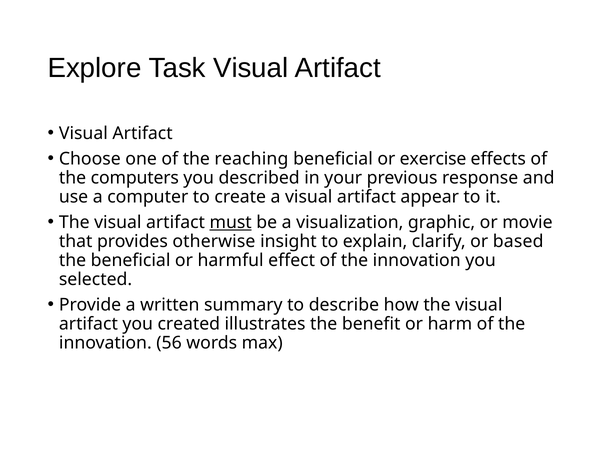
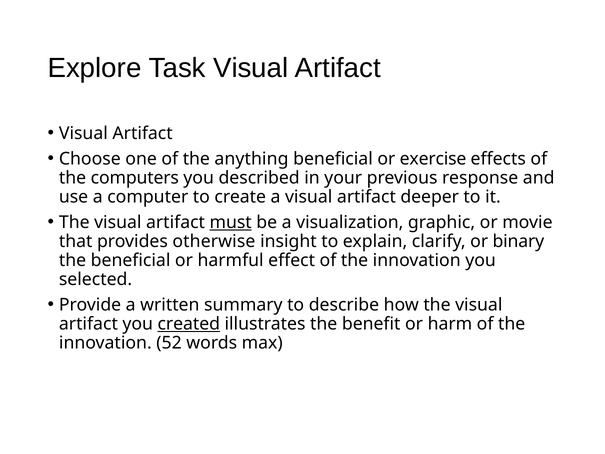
reaching: reaching -> anything
appear: appear -> deeper
based: based -> binary
created underline: none -> present
56: 56 -> 52
